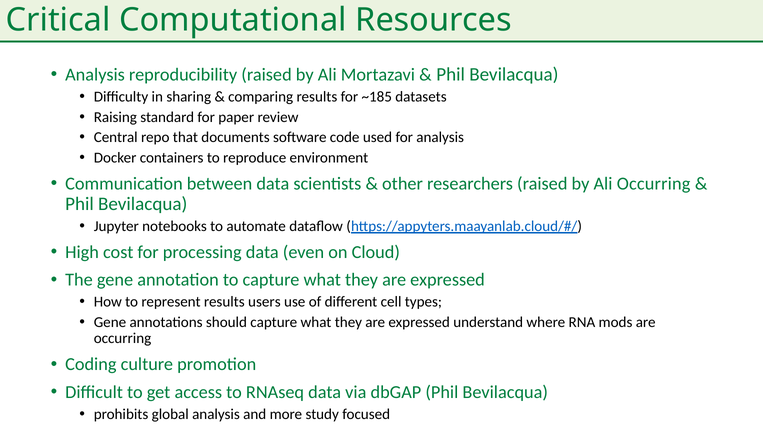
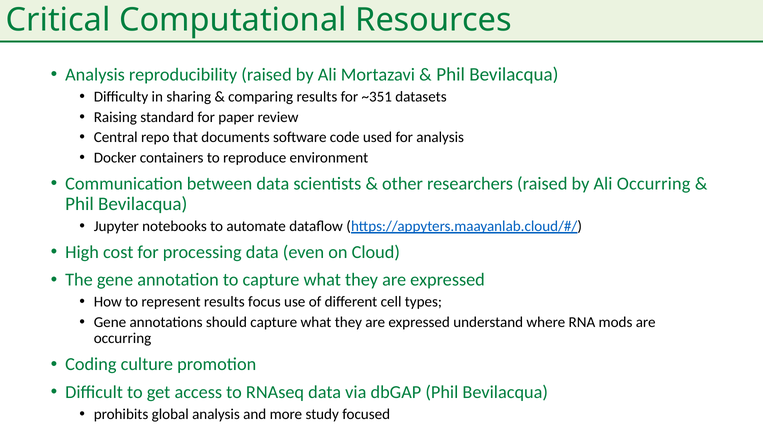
~185: ~185 -> ~351
users: users -> focus
